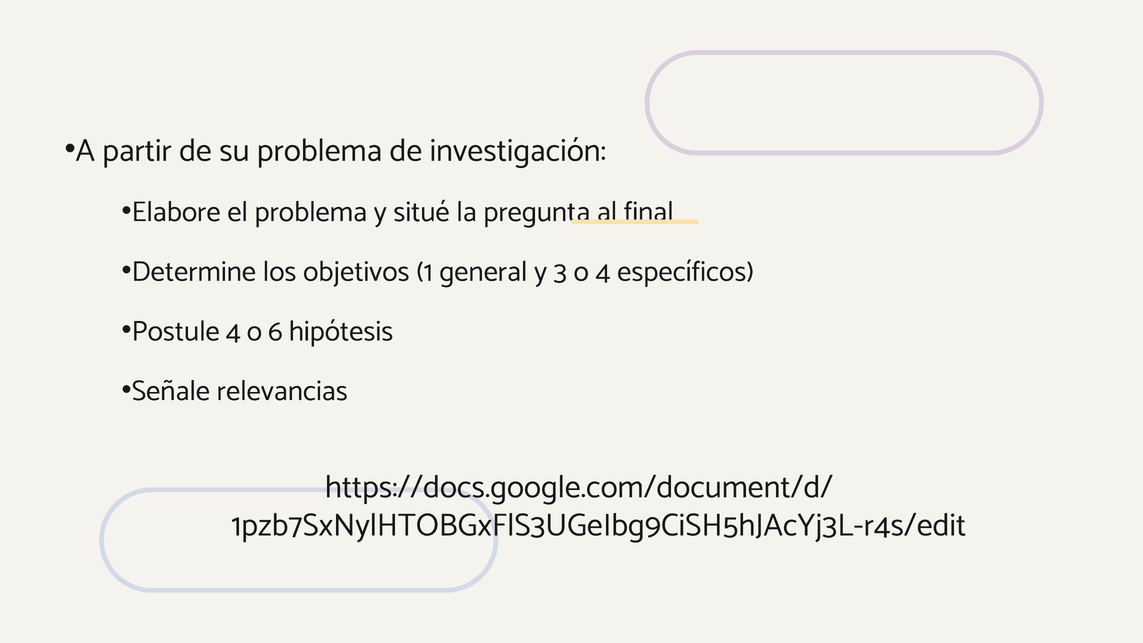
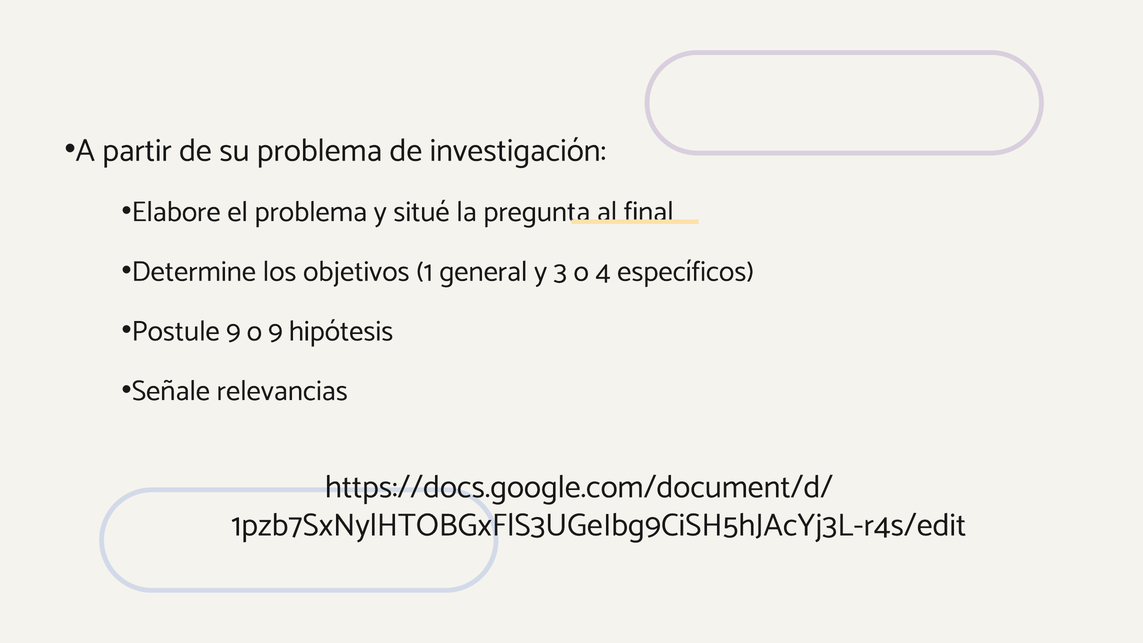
Postule 4: 4 -> 9
o 6: 6 -> 9
